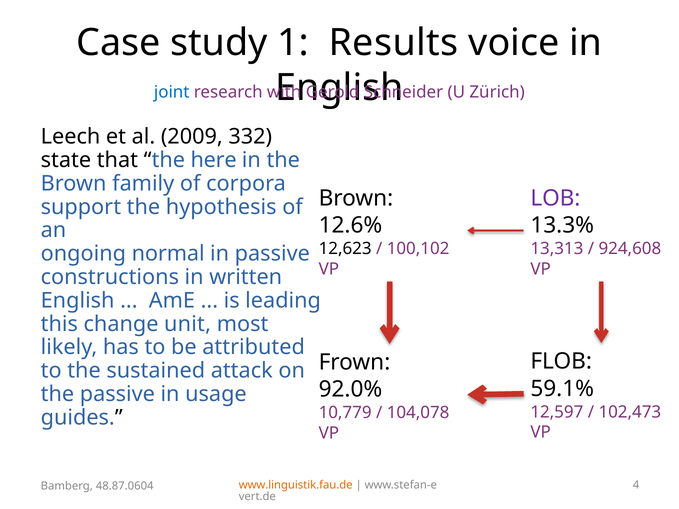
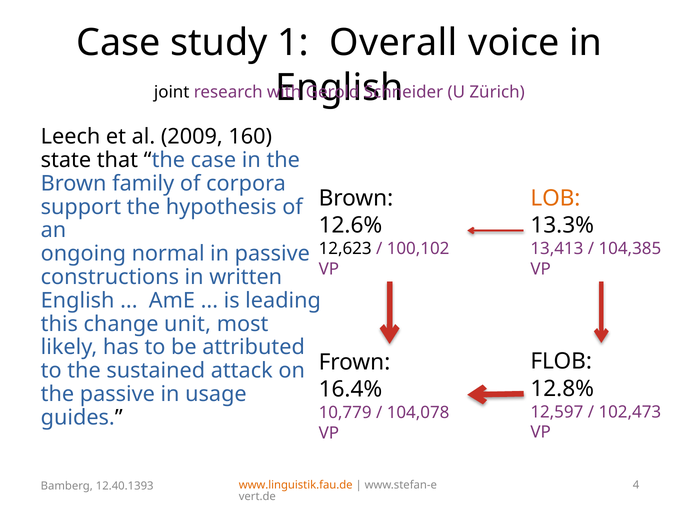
Results: Results -> Overall
joint colour: blue -> black
332: 332 -> 160
the here: here -> case
LOB colour: purple -> orange
13,313: 13,313 -> 13,413
924,608: 924,608 -> 104,385
59.1%: 59.1% -> 12.8%
92.0%: 92.0% -> 16.4%
48.87.0604: 48.87.0604 -> 12.40.1393
